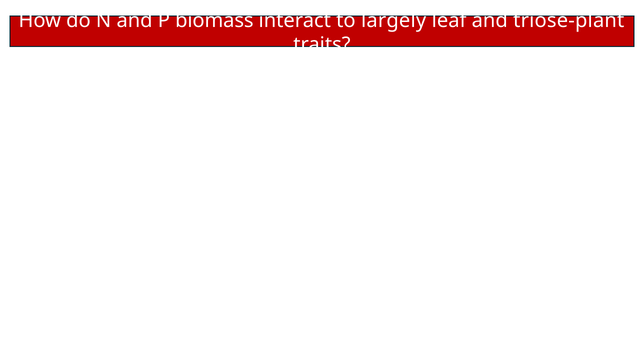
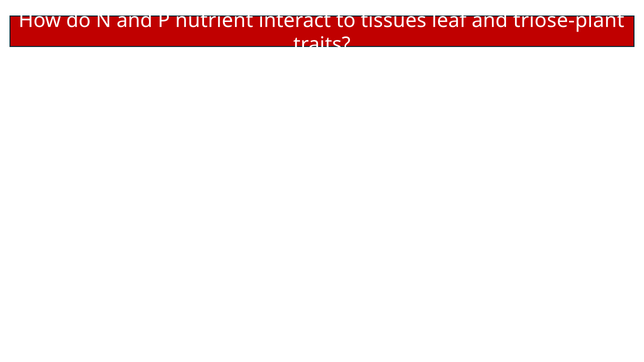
biomass: biomass -> nutrient
largely: largely -> tissues
